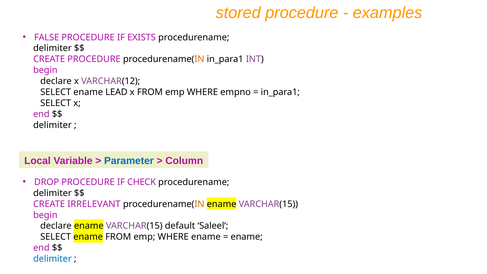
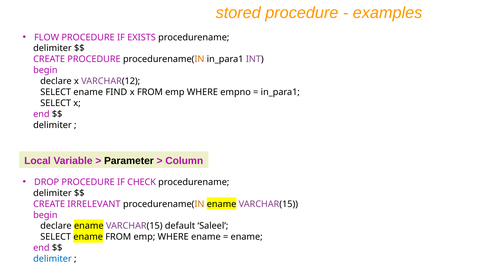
FALSE: FALSE -> FLOW
LEAD: LEAD -> FIND
Parameter colour: blue -> black
